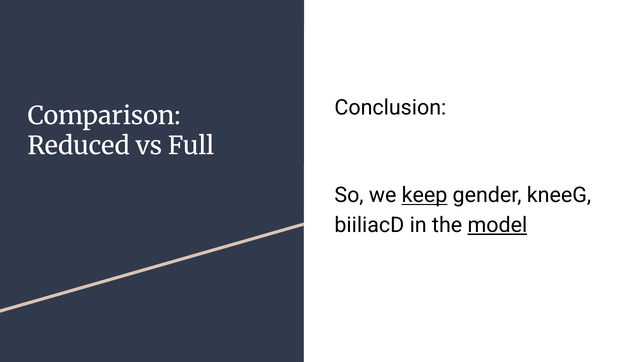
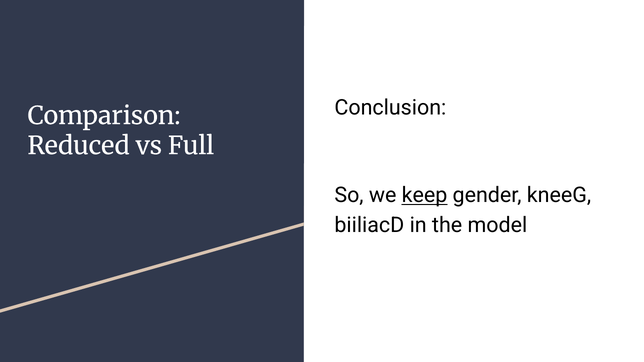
model underline: present -> none
